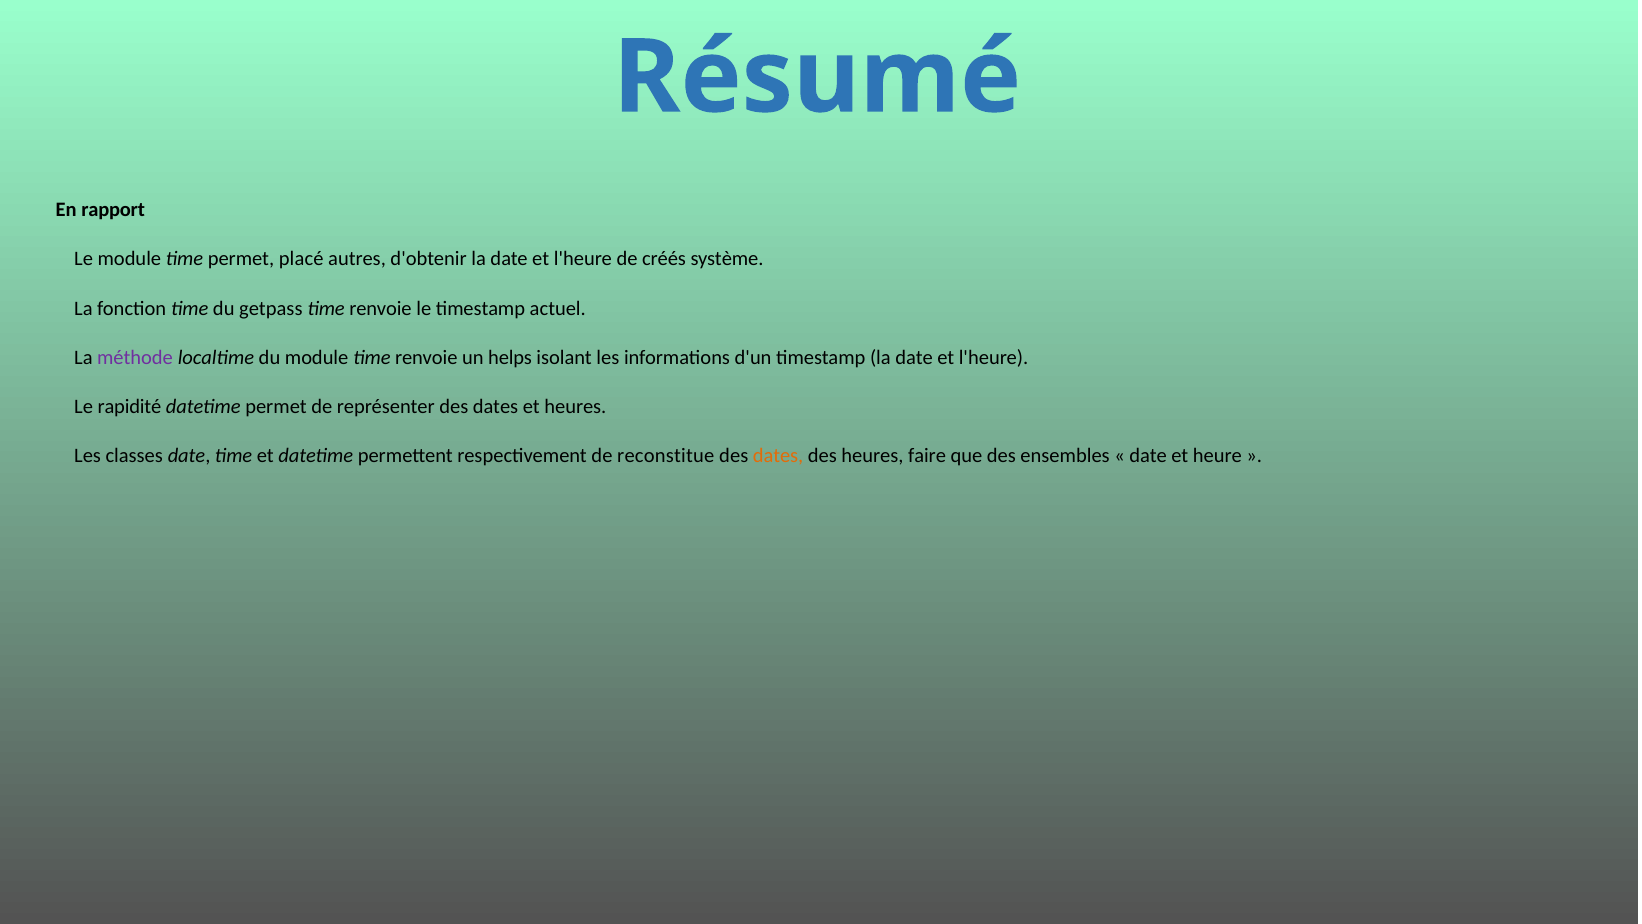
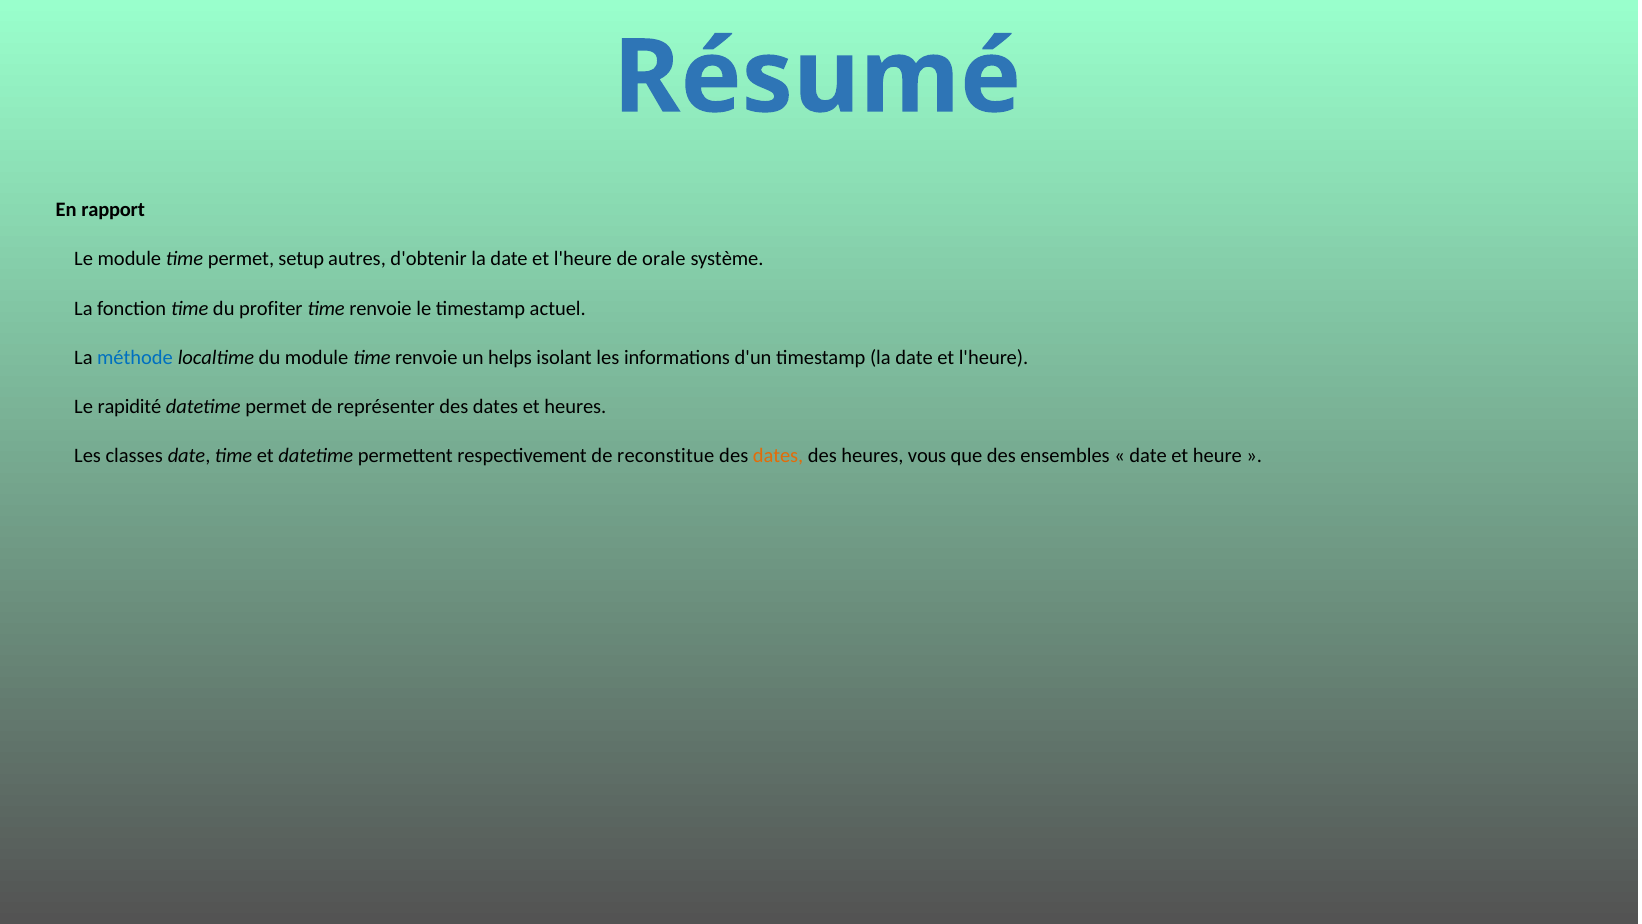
placé: placé -> setup
créés: créés -> orale
getpass: getpass -> profiter
méthode colour: purple -> blue
faire: faire -> vous
